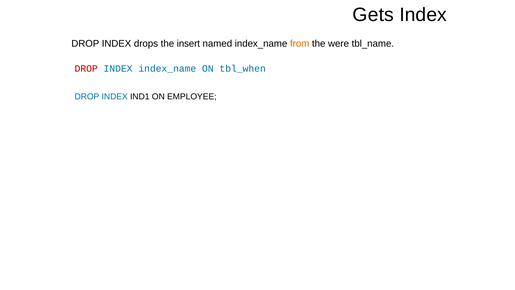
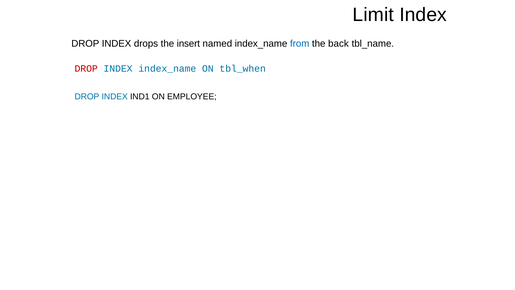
Gets: Gets -> Limit
from colour: orange -> blue
were: were -> back
